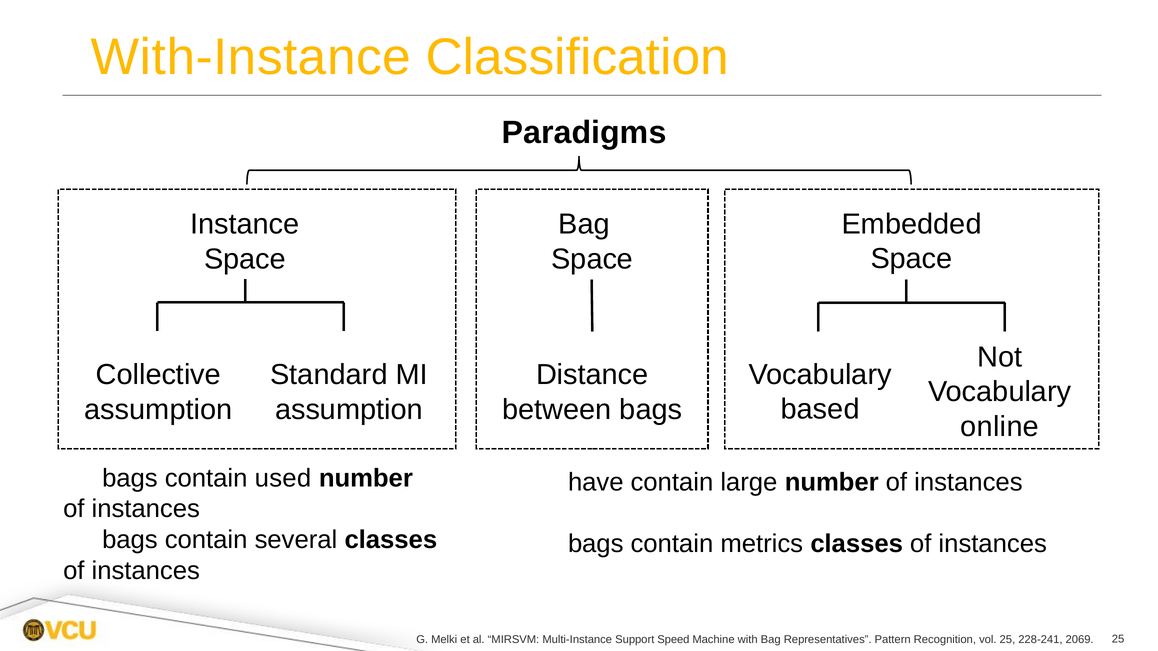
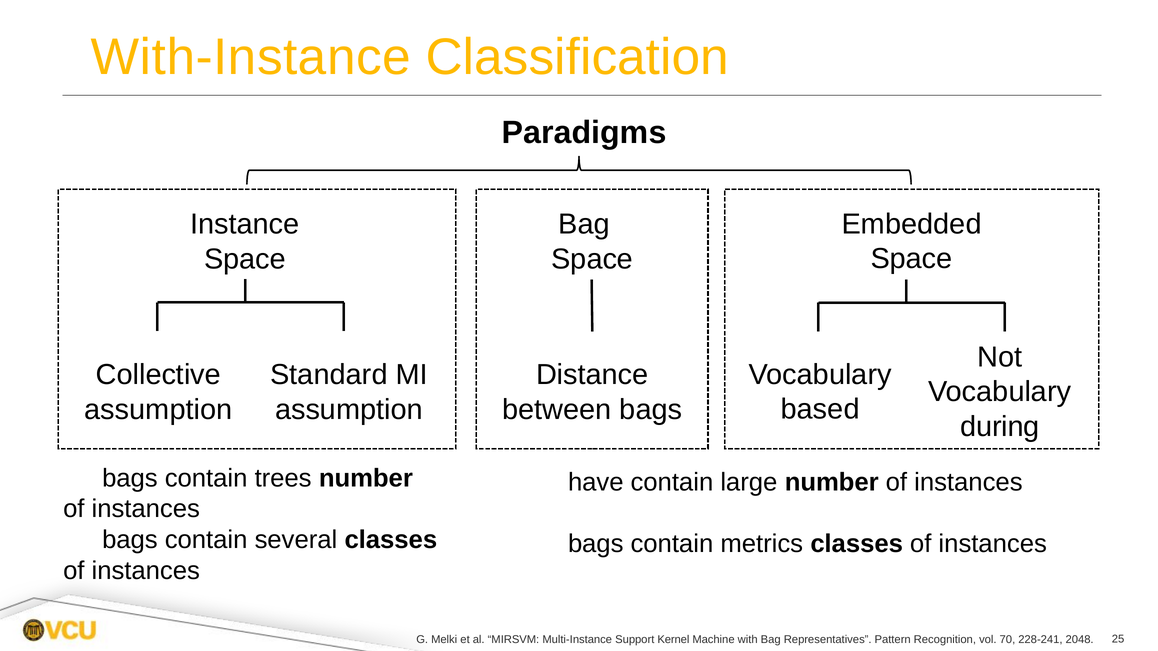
online: online -> during
used: used -> trees
Speed: Speed -> Kernel
vol 25: 25 -> 70
2069: 2069 -> 2048
